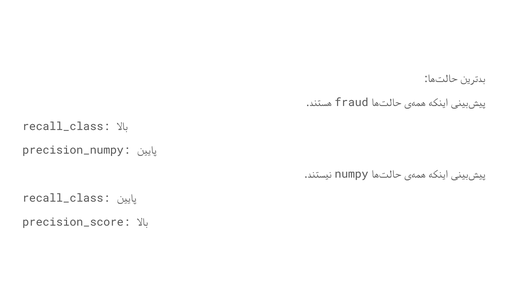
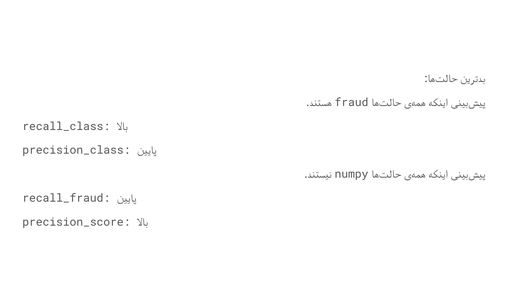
precision_numpy: precision_numpy -> precision_class
recall_class at (66, 199): recall_class -> recall_fraud
